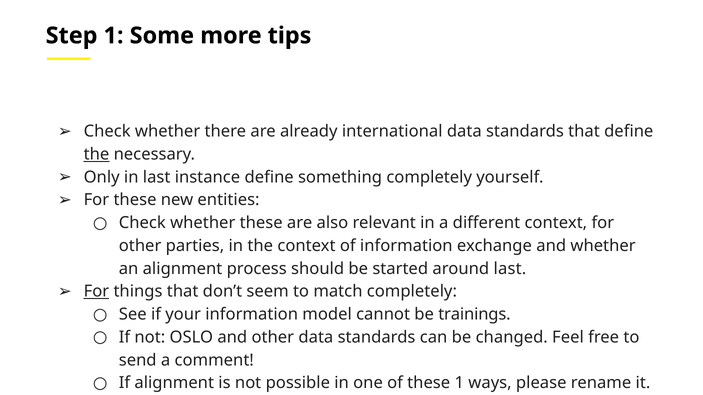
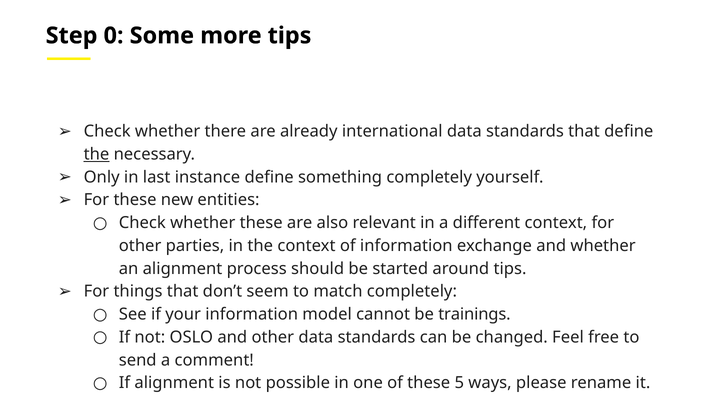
Step 1: 1 -> 0
around last: last -> tips
For at (96, 292) underline: present -> none
these 1: 1 -> 5
